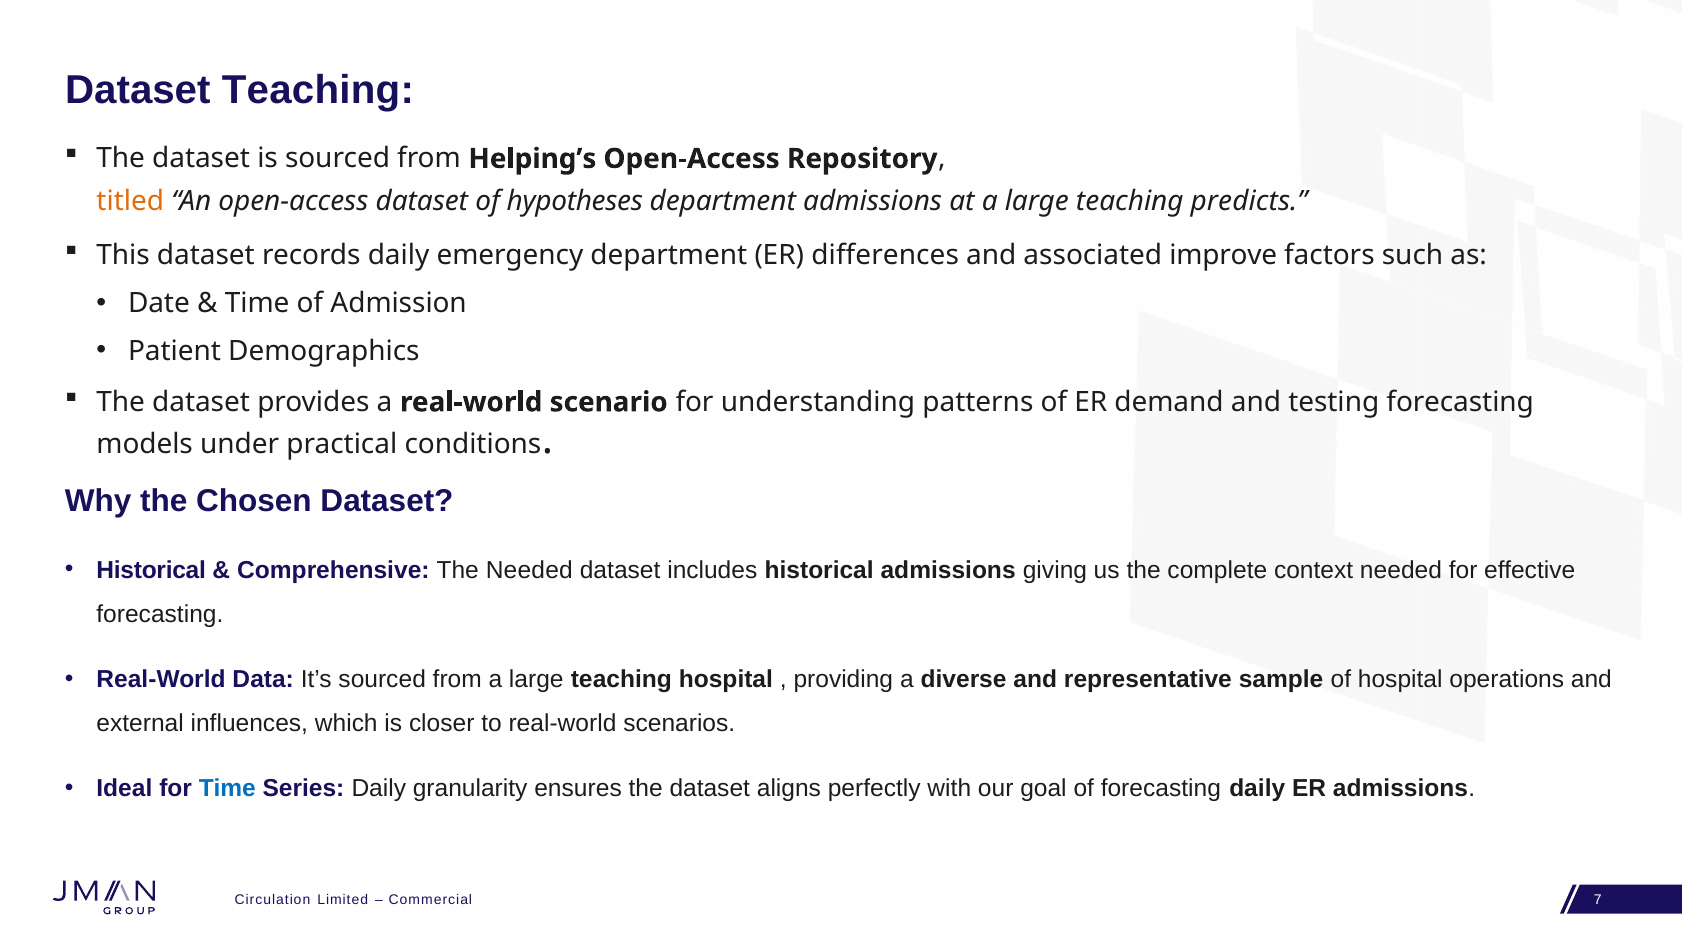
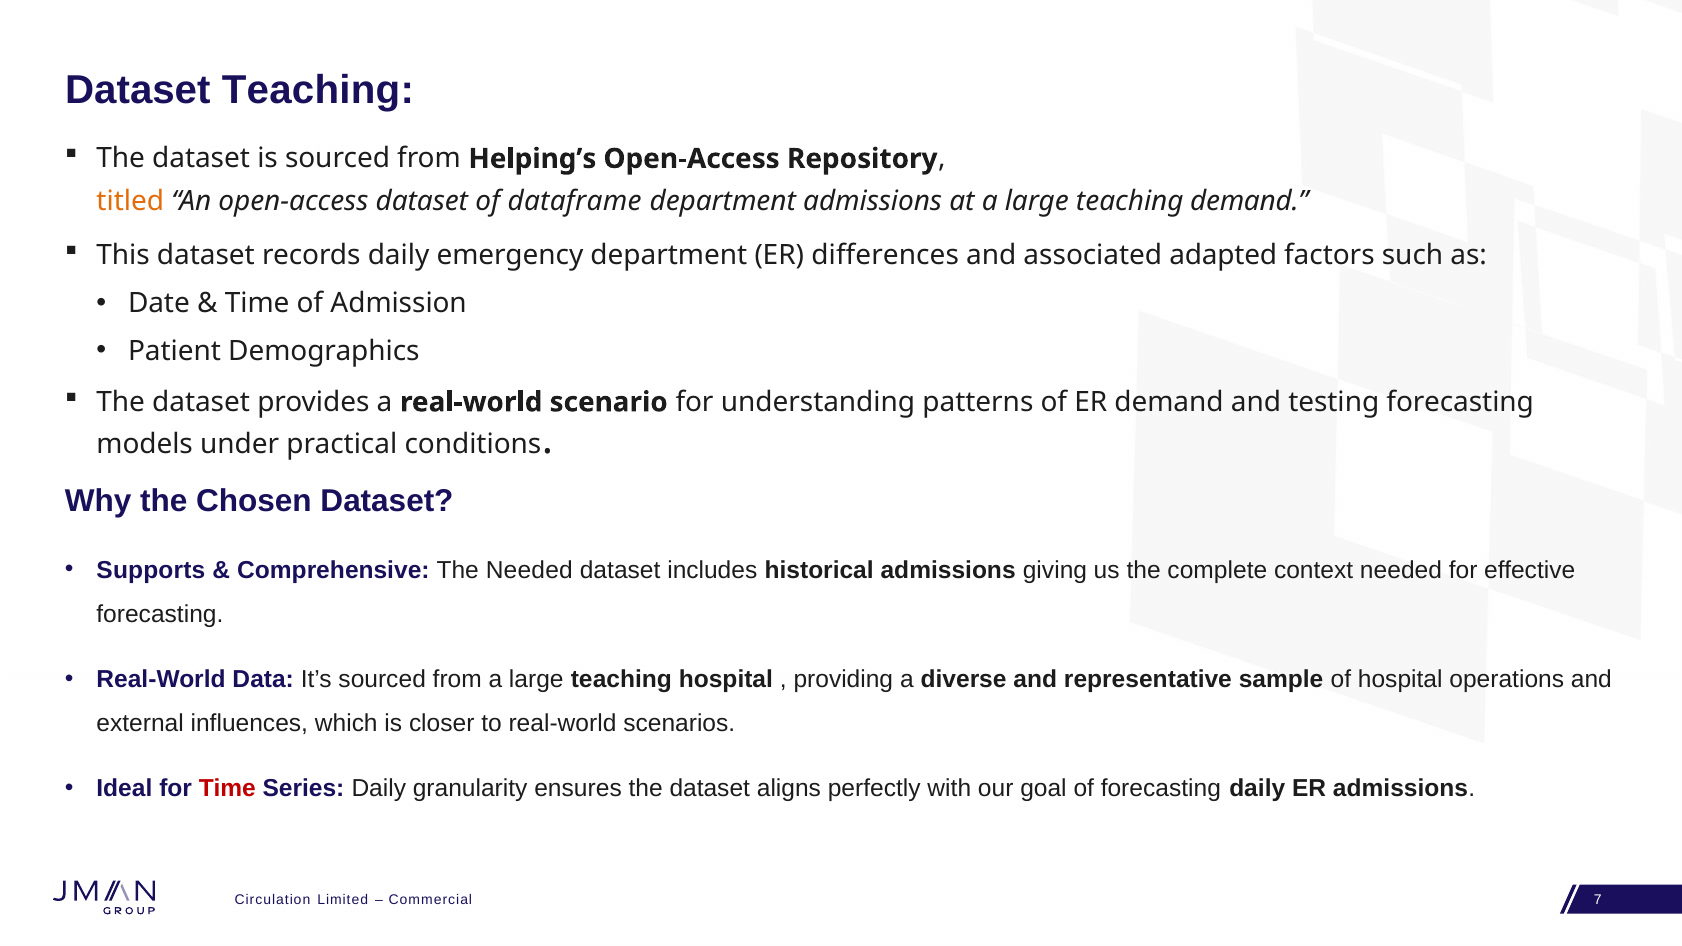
hypotheses: hypotheses -> dataframe
teaching predicts: predicts -> demand
improve: improve -> adapted
Historical at (151, 570): Historical -> Supports
Time at (227, 789) colour: blue -> red
